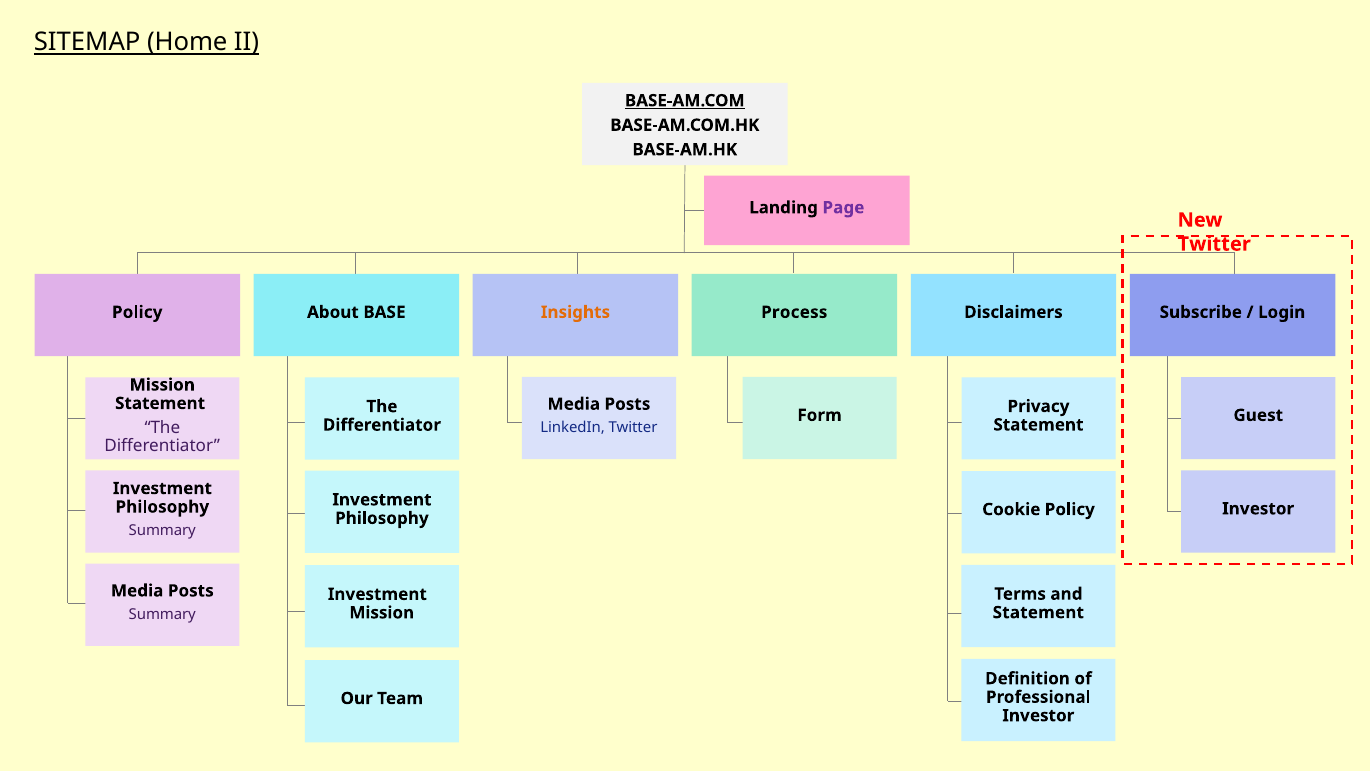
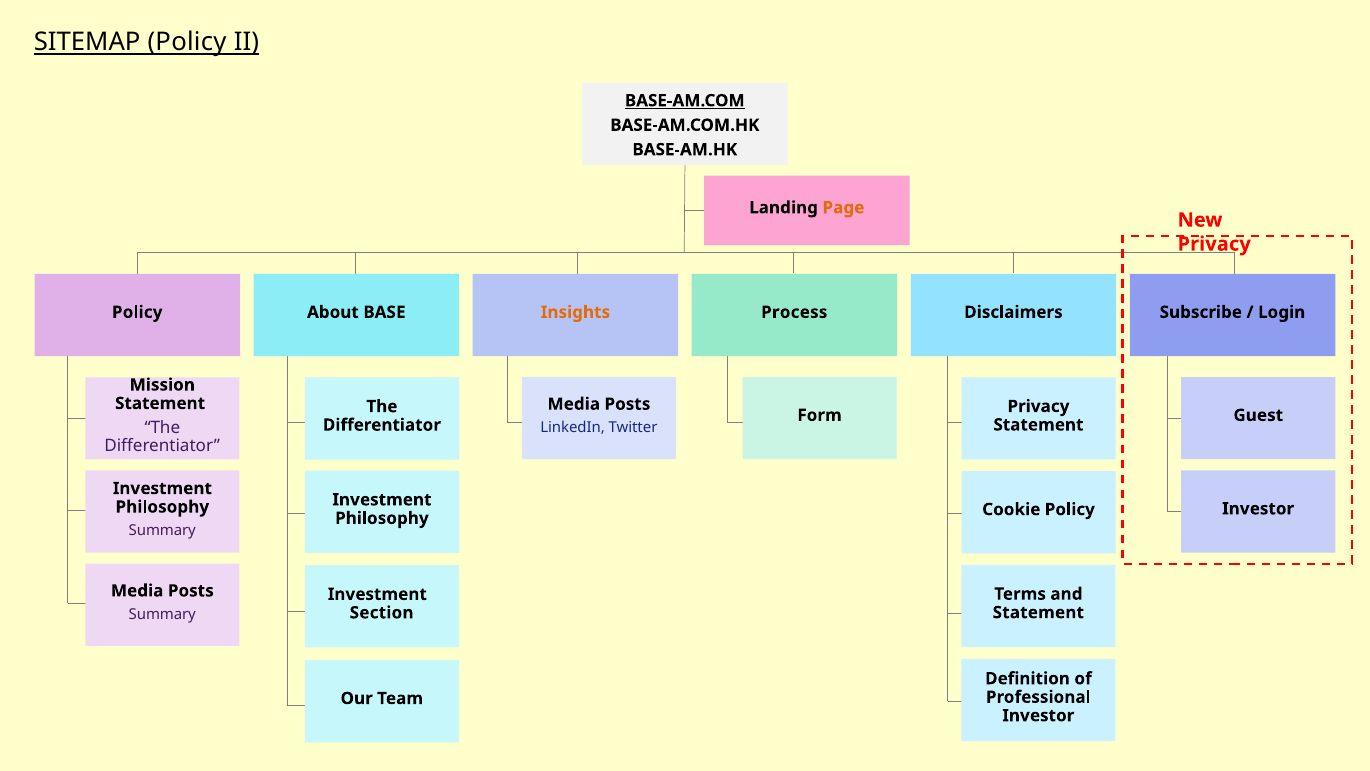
SITEMAP Home: Home -> Policy
Page colour: purple -> orange
Twitter at (1214, 244): Twitter -> Privacy
Mission at (382, 612): Mission -> Section
